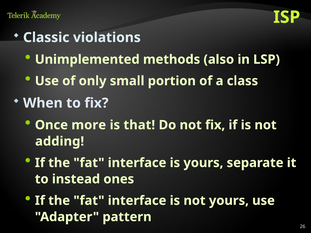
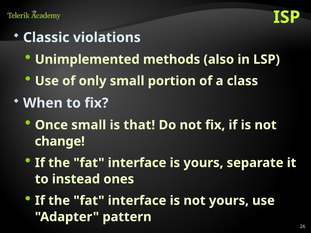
Once more: more -> small
adding: adding -> change
